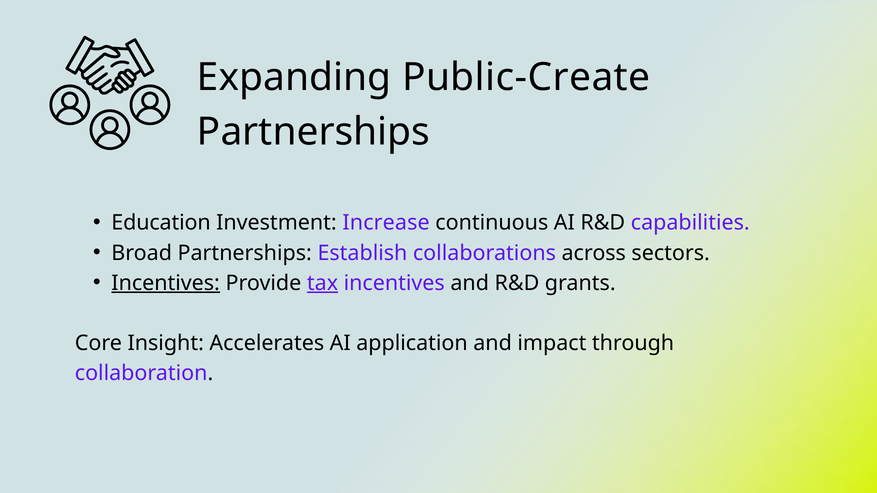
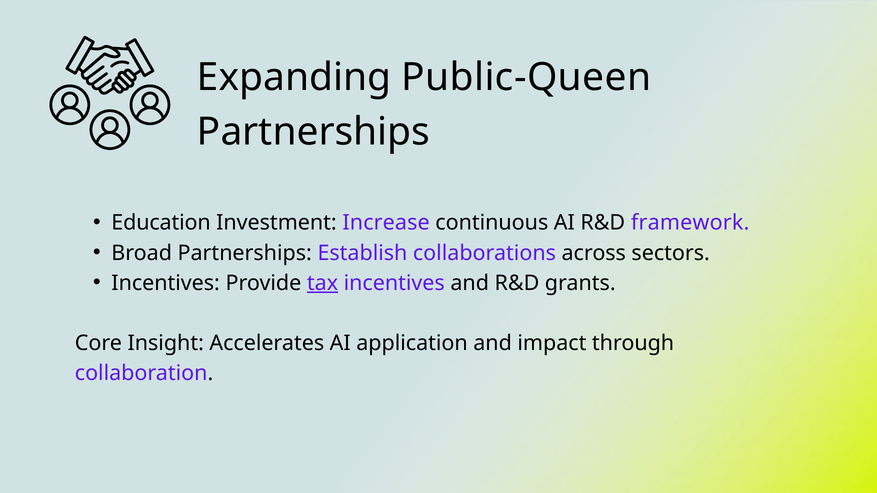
Public-Create: Public-Create -> Public-Queen
capabilities: capabilities -> framework
Incentives at (166, 283) underline: present -> none
